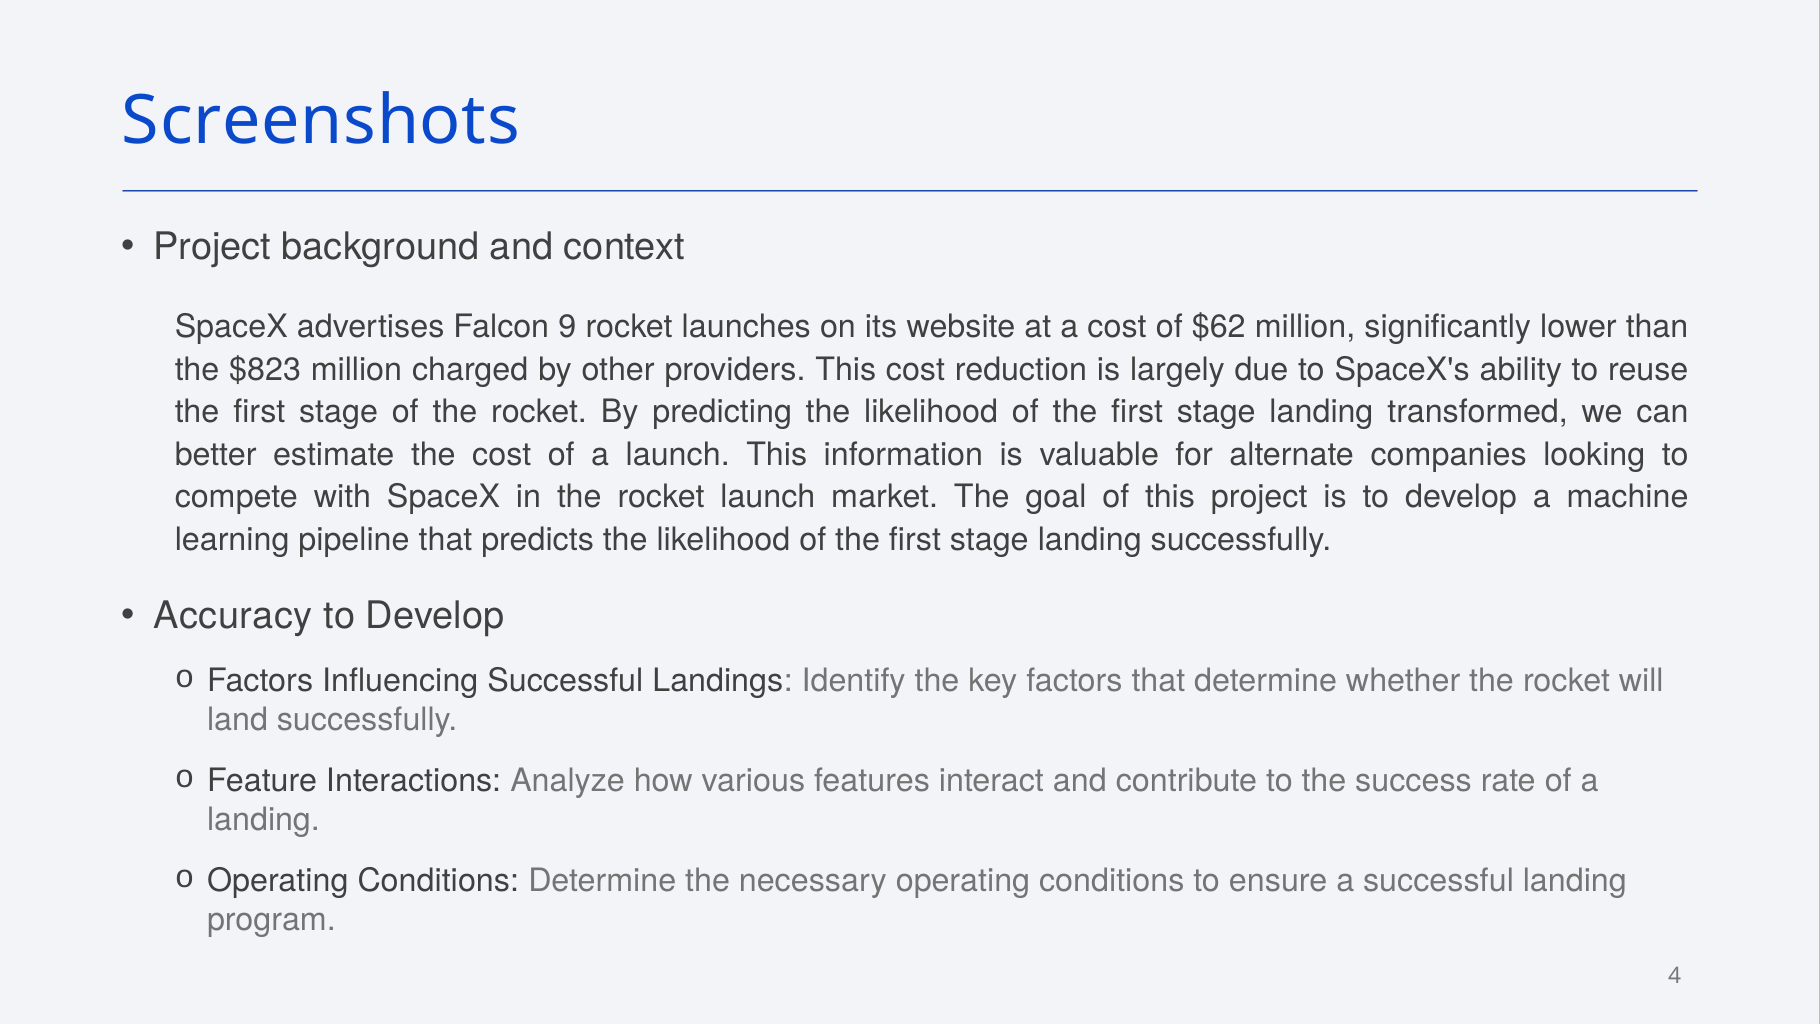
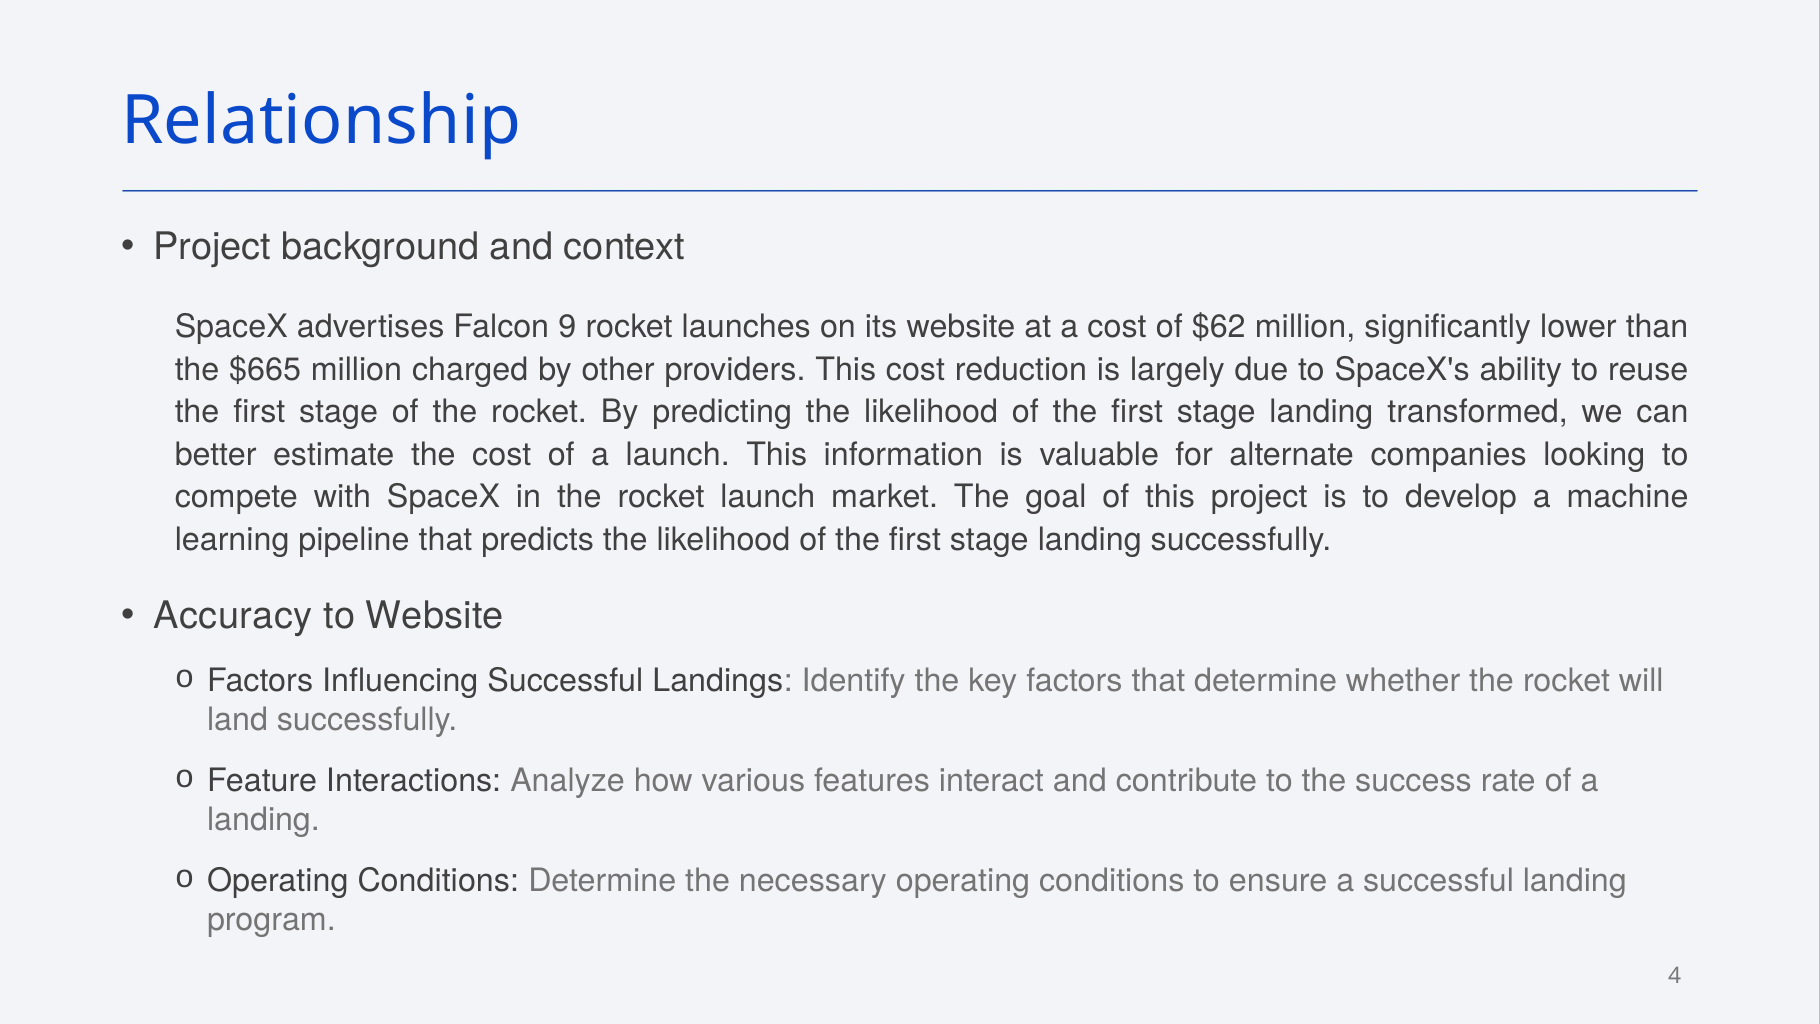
Screenshots: Screenshots -> Relationship
$823: $823 -> $665
Develop at (435, 616): Develop -> Website
